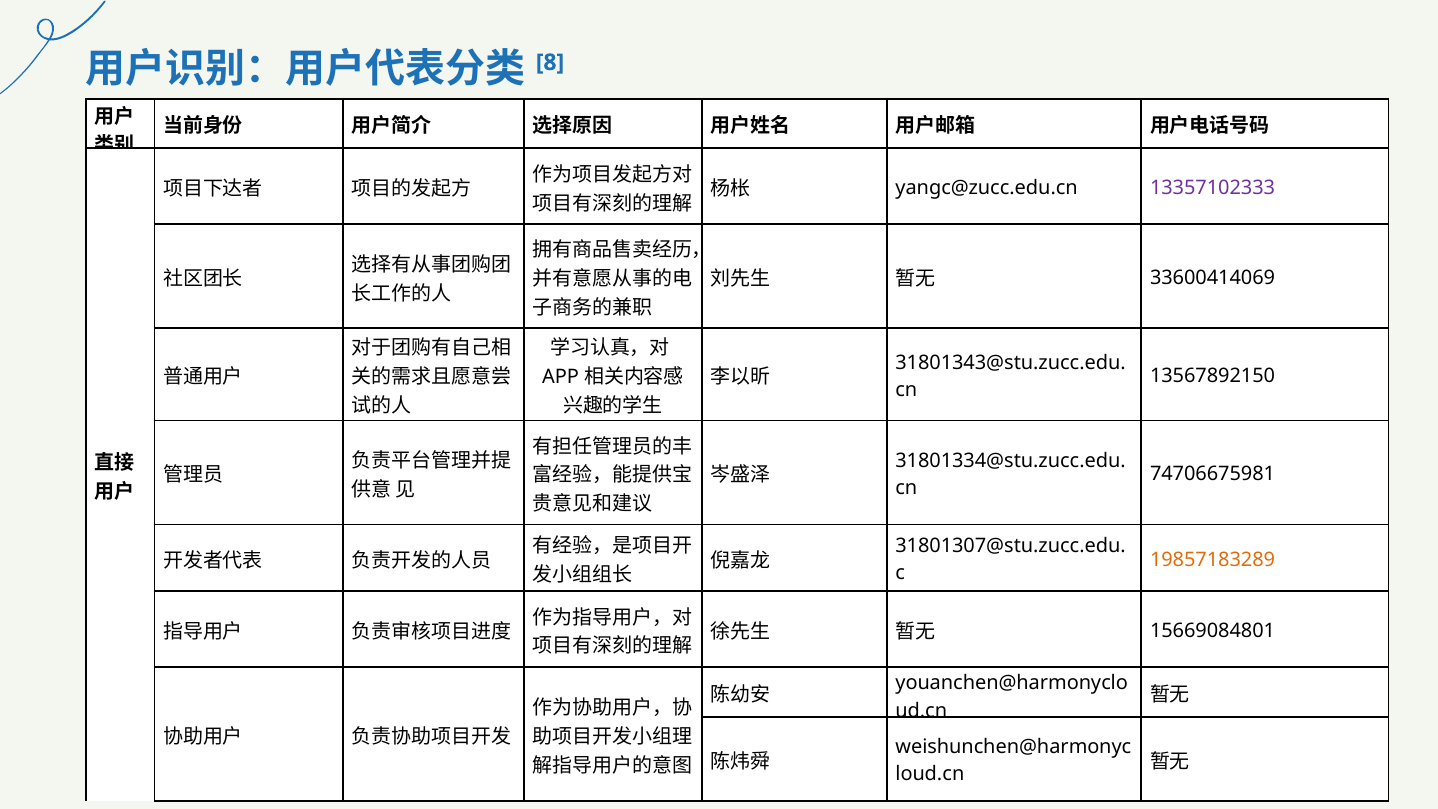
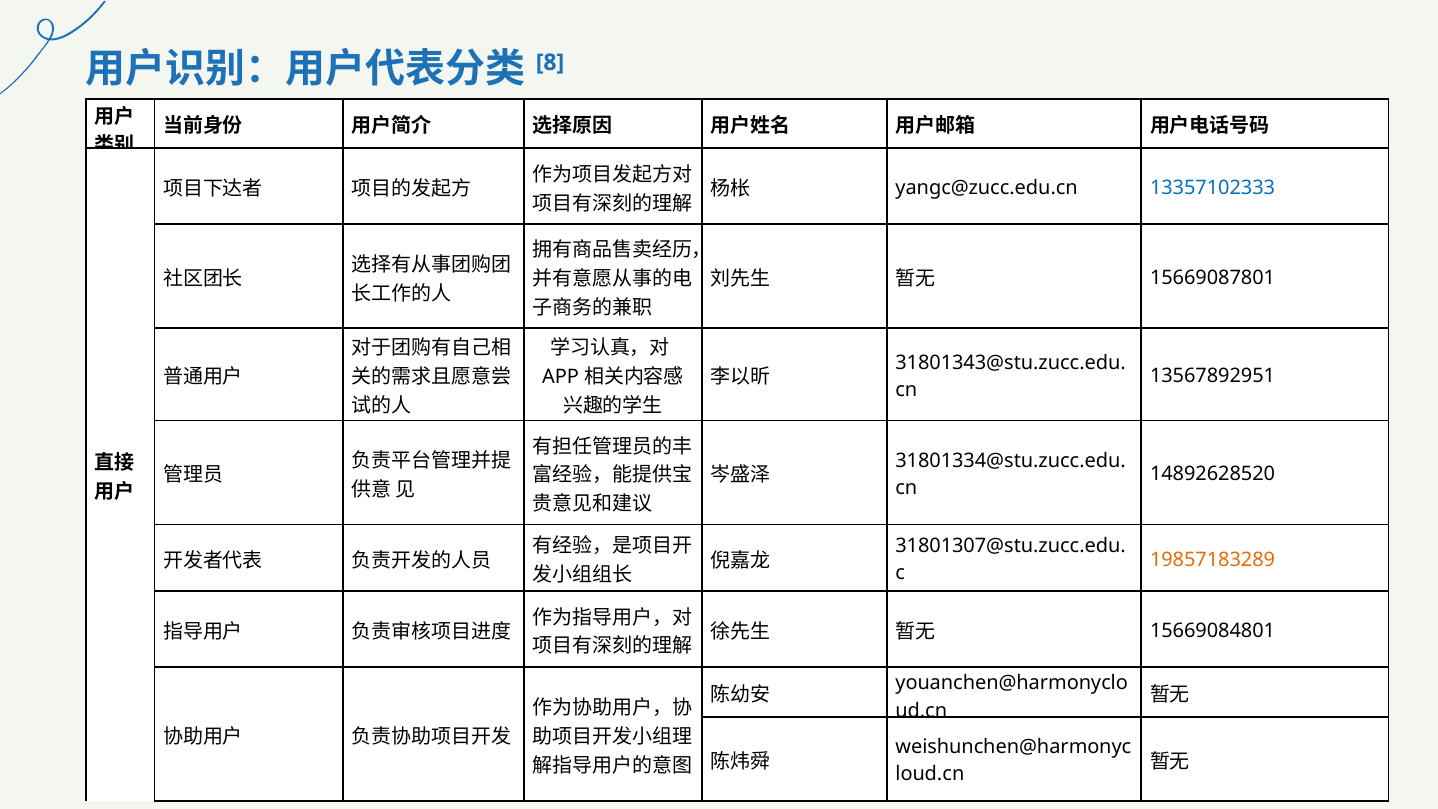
13357102333 colour: purple -> blue
33600414069: 33600414069 -> 15669087801
13567892150: 13567892150 -> 13567892951
74706675981: 74706675981 -> 14892628520
